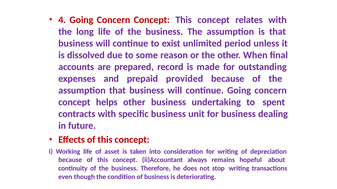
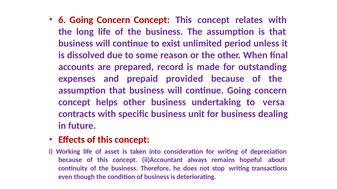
4: 4 -> 6
spent: spent -> versa
